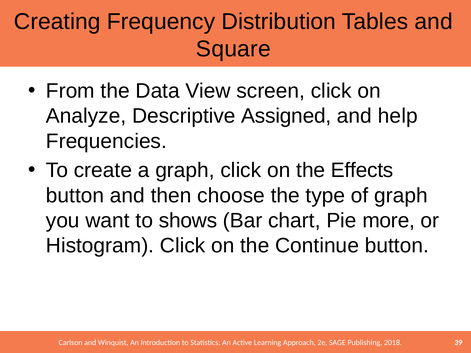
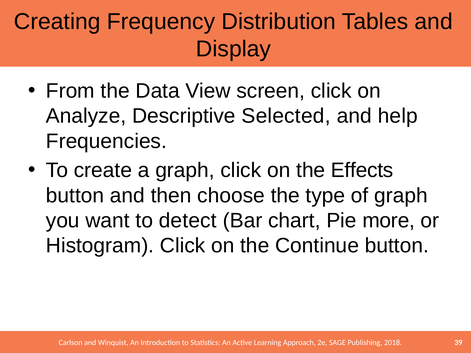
Square: Square -> Display
Assigned: Assigned -> Selected
shows: shows -> detect
